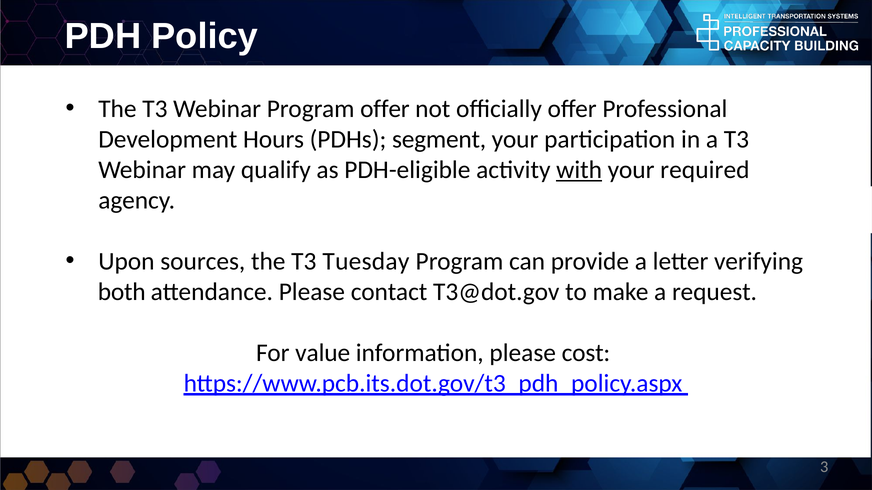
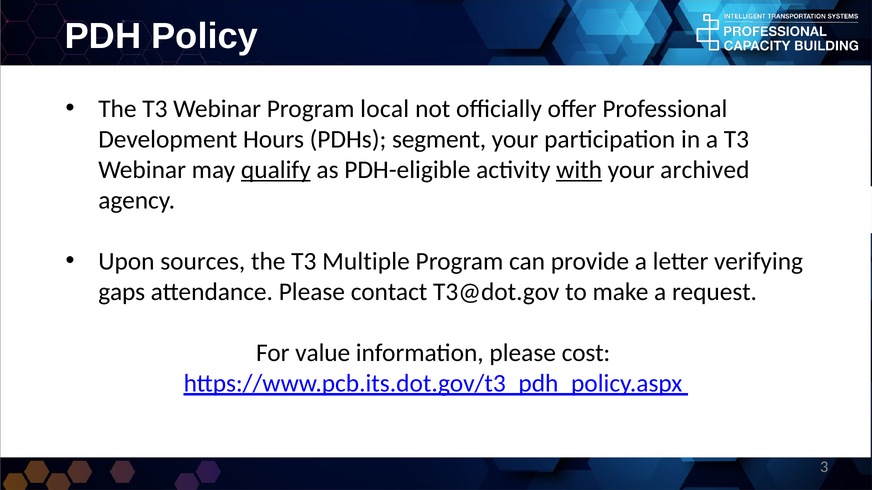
Program offer: offer -> local
qualify underline: none -> present
required: required -> archived
Tuesday: Tuesday -> Multiple
both: both -> gaps
